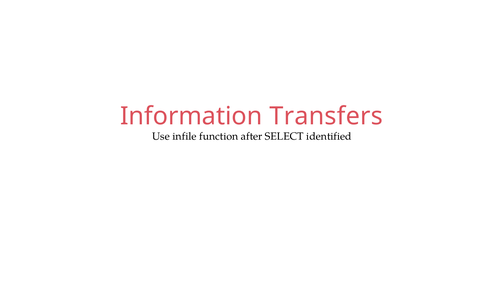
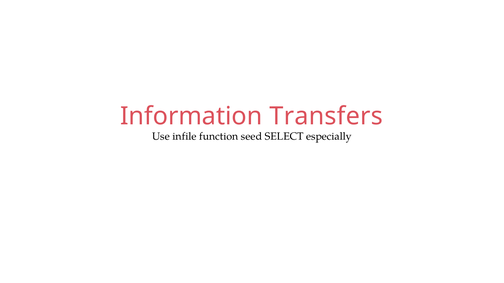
after: after -> seed
identified: identified -> especially
